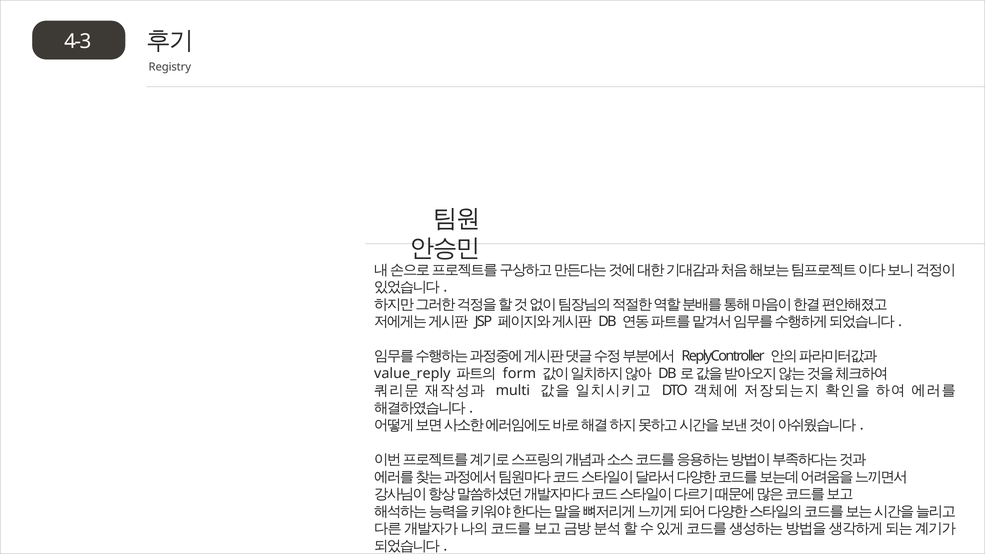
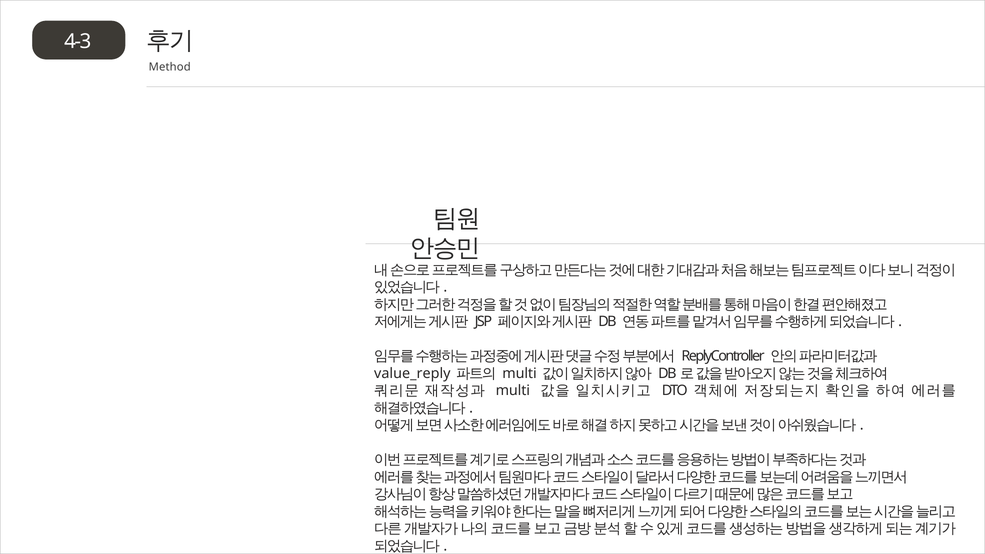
Registry: Registry -> Method
form at (519, 373): form -> multi
